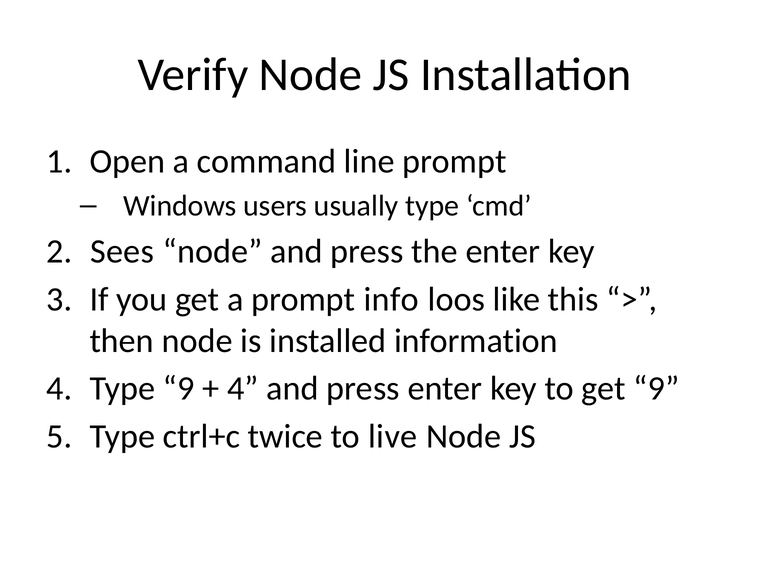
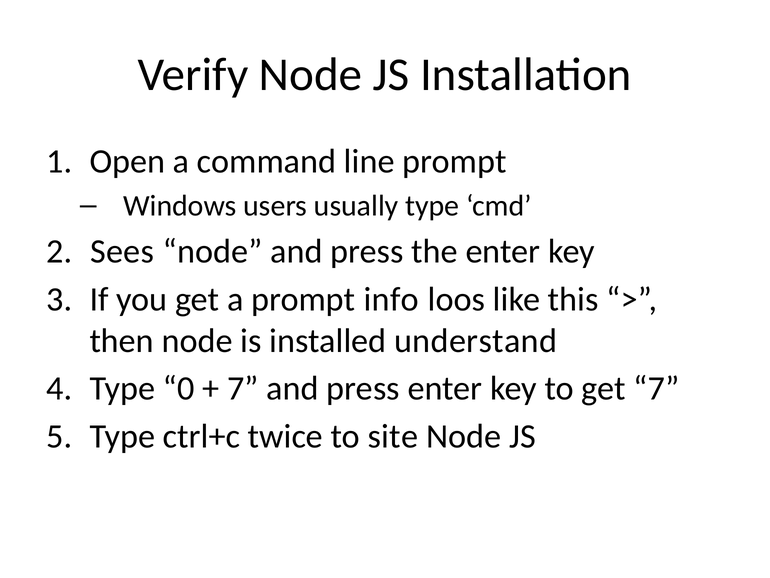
information: information -> understand
Type 9: 9 -> 0
4 at (243, 388): 4 -> 7
get 9: 9 -> 7
live: live -> site
